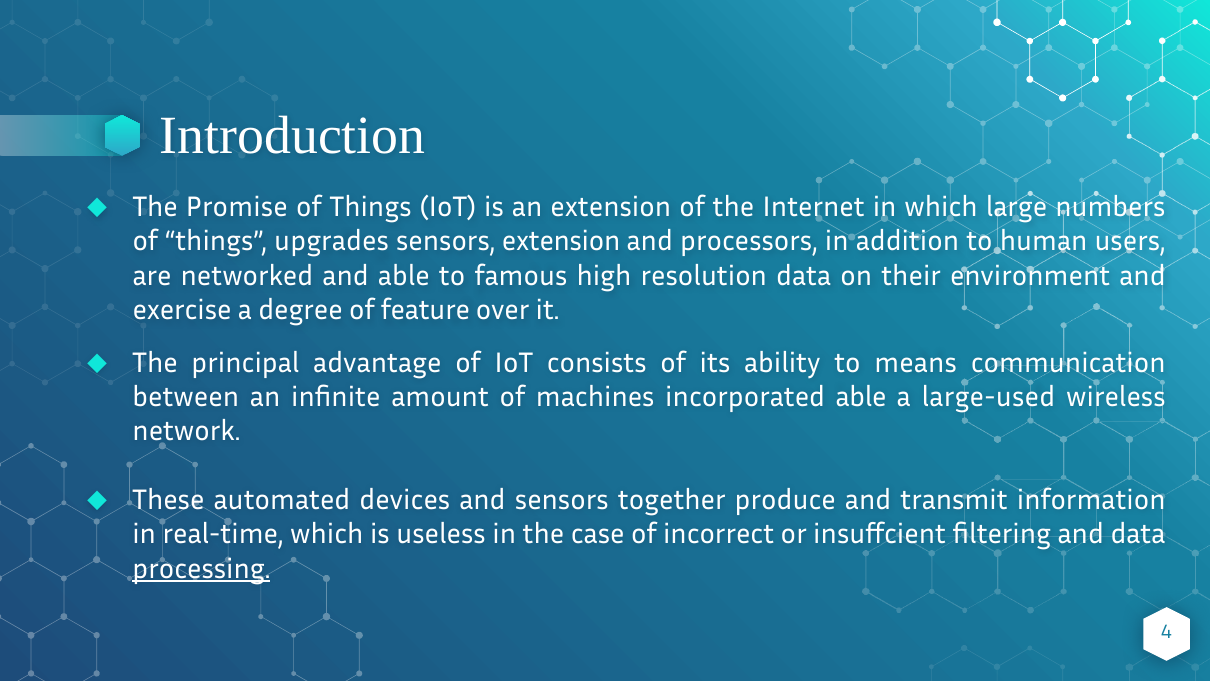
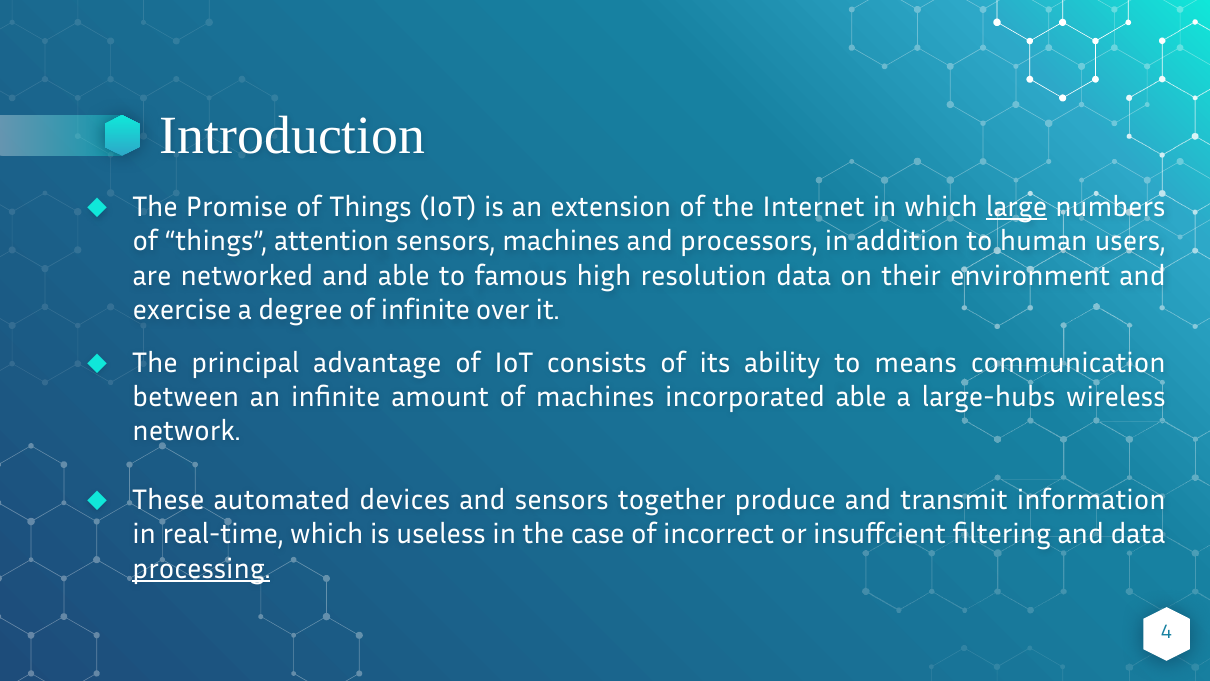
large underline: none -> present
upgrades: upgrades -> attention
sensors extension: extension -> machines
of feature: feature -> infinite
large-used: large-used -> large-hubs
